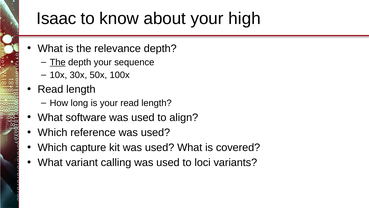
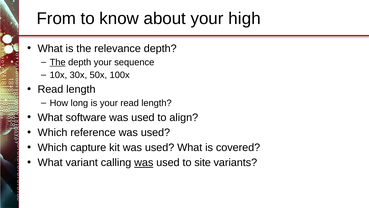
Isaac: Isaac -> From
was at (144, 162) underline: none -> present
loci: loci -> site
